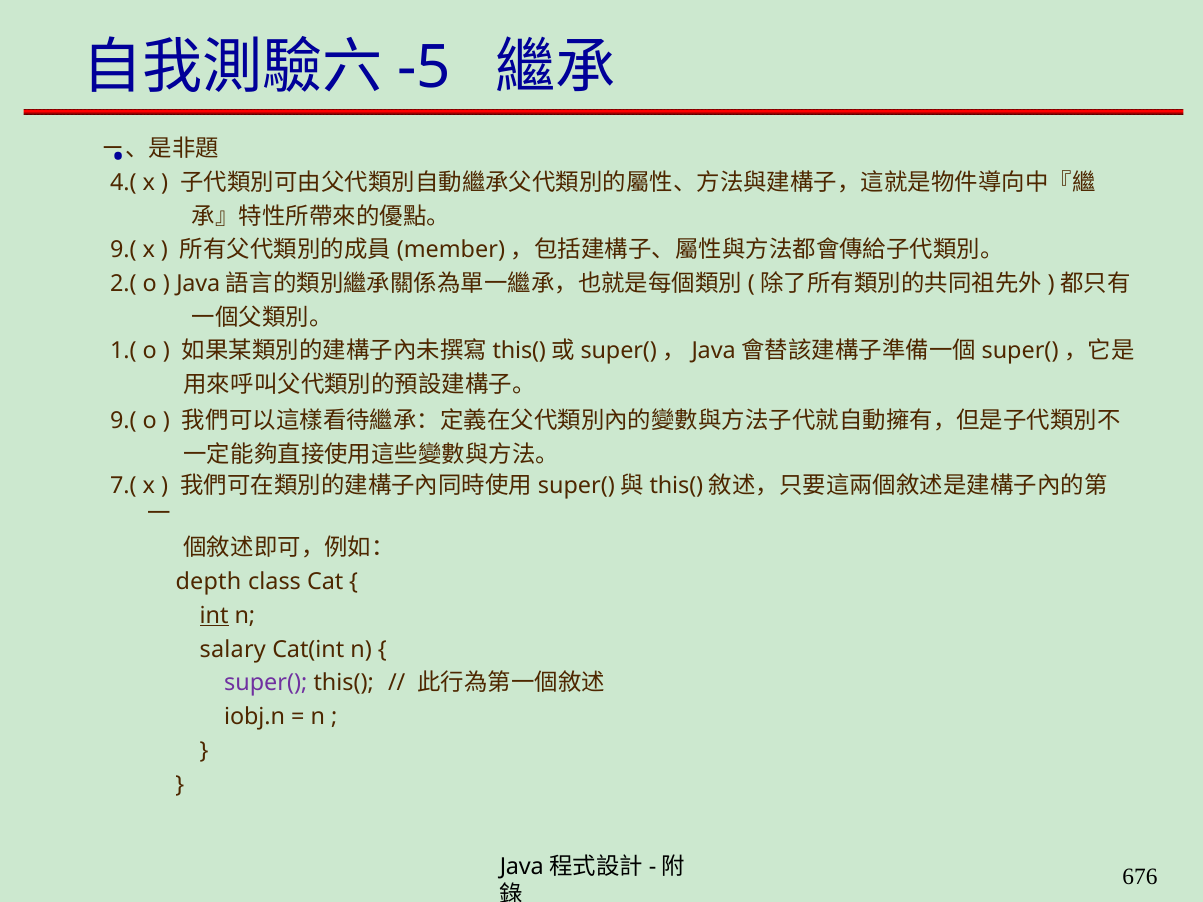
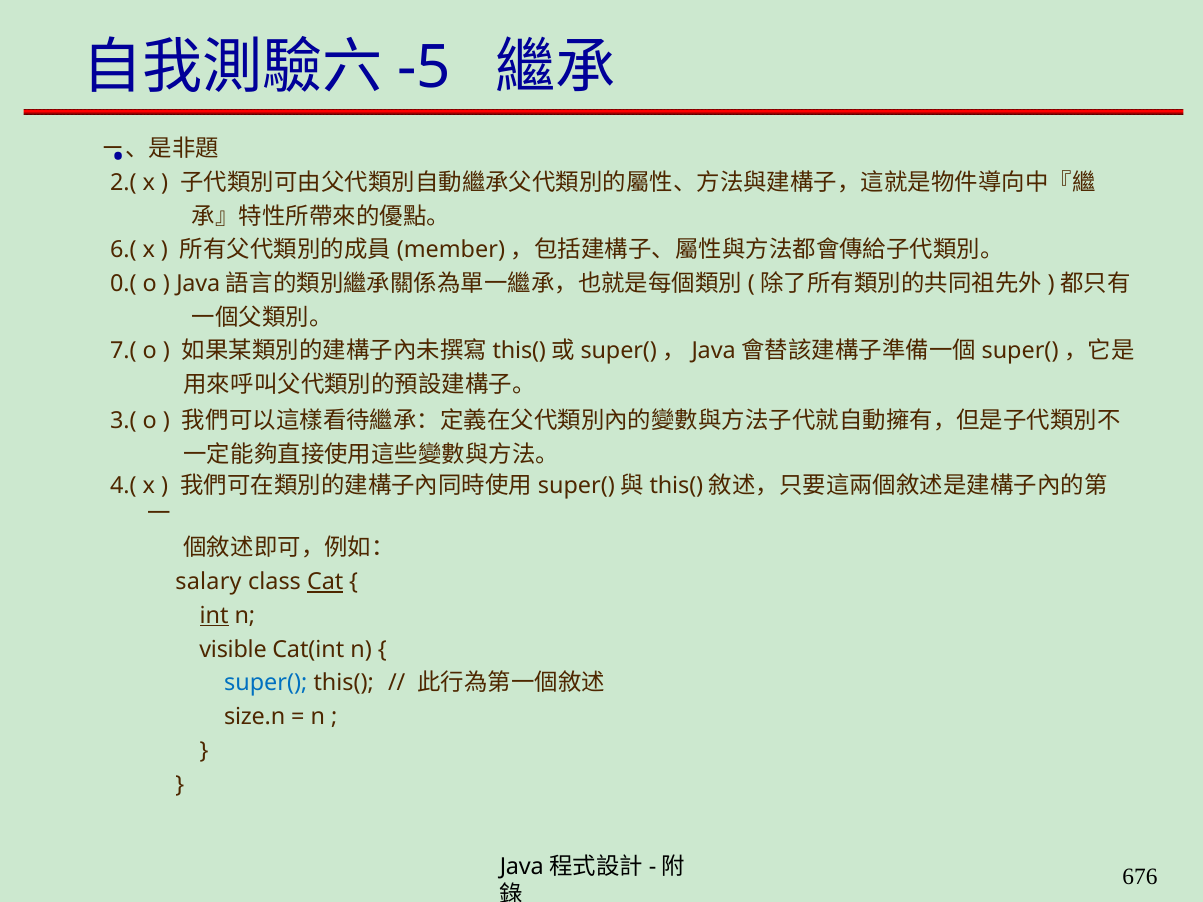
4.(: 4.( -> 2.(
9.( at (123, 250): 9.( -> 6.(
2.(: 2.( -> 0.(
1.(: 1.( -> 7.(
9.( at (123, 421): 9.( -> 3.(
7.(: 7.( -> 4.(
depth: depth -> salary
Cat underline: none -> present
salary: salary -> visible
super( colour: purple -> blue
iobj.n: iobj.n -> size.n
